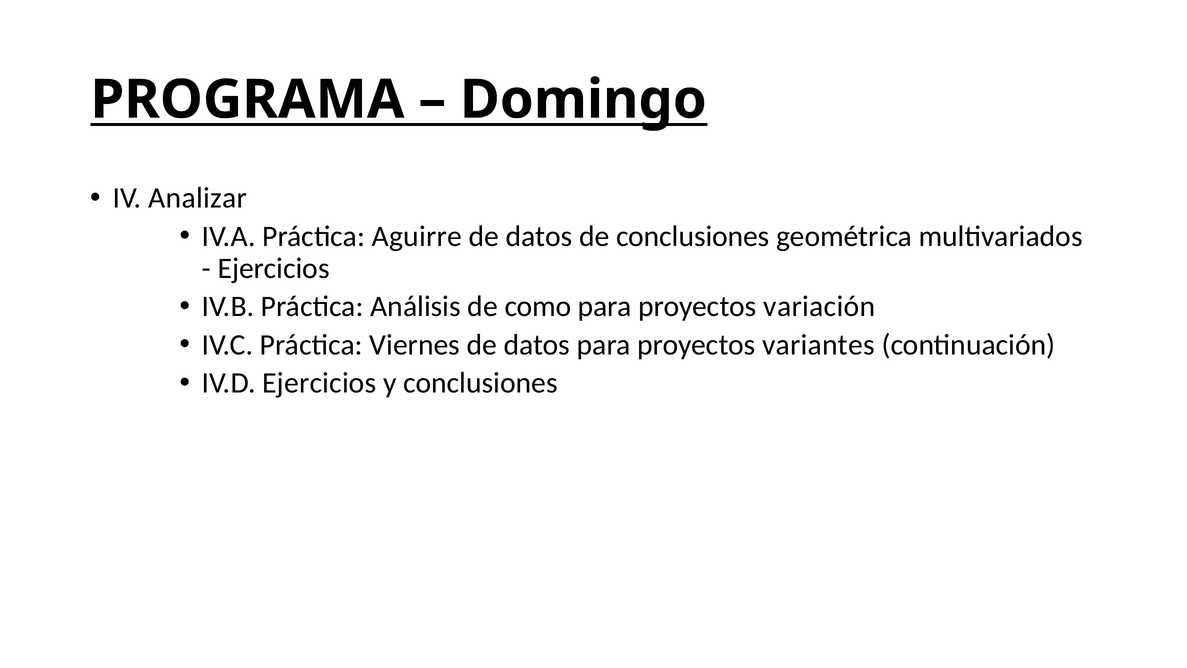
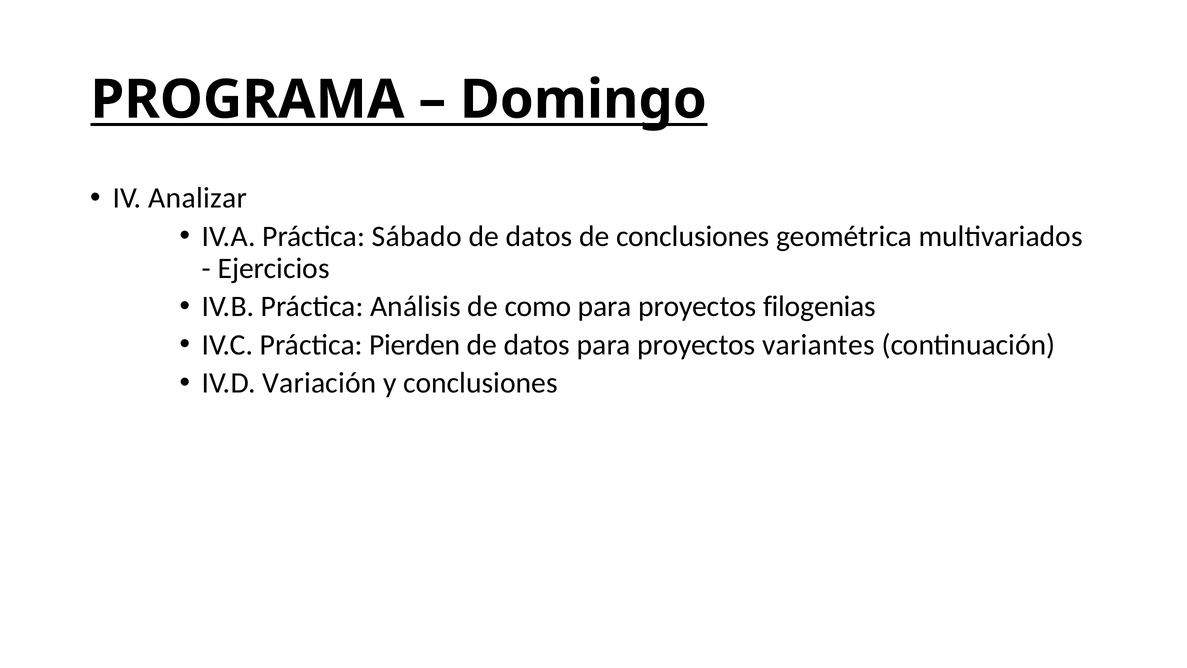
Aguirre: Aguirre -> Sábado
variación: variación -> filogenias
Viernes: Viernes -> Pierden
IV.D Ejercicios: Ejercicios -> Variación
